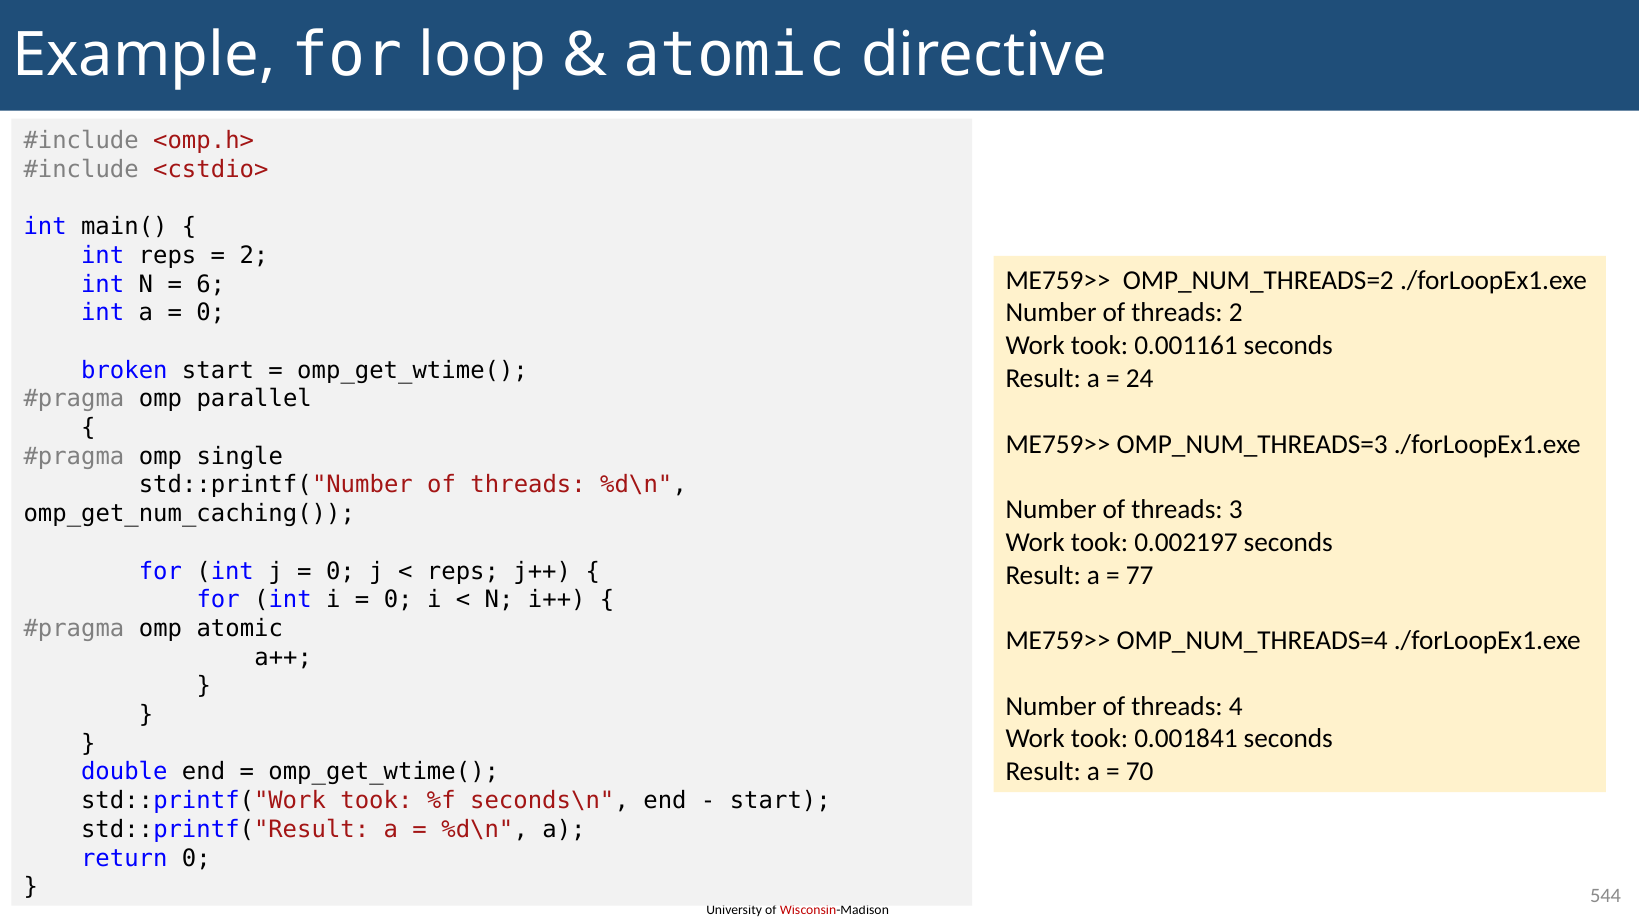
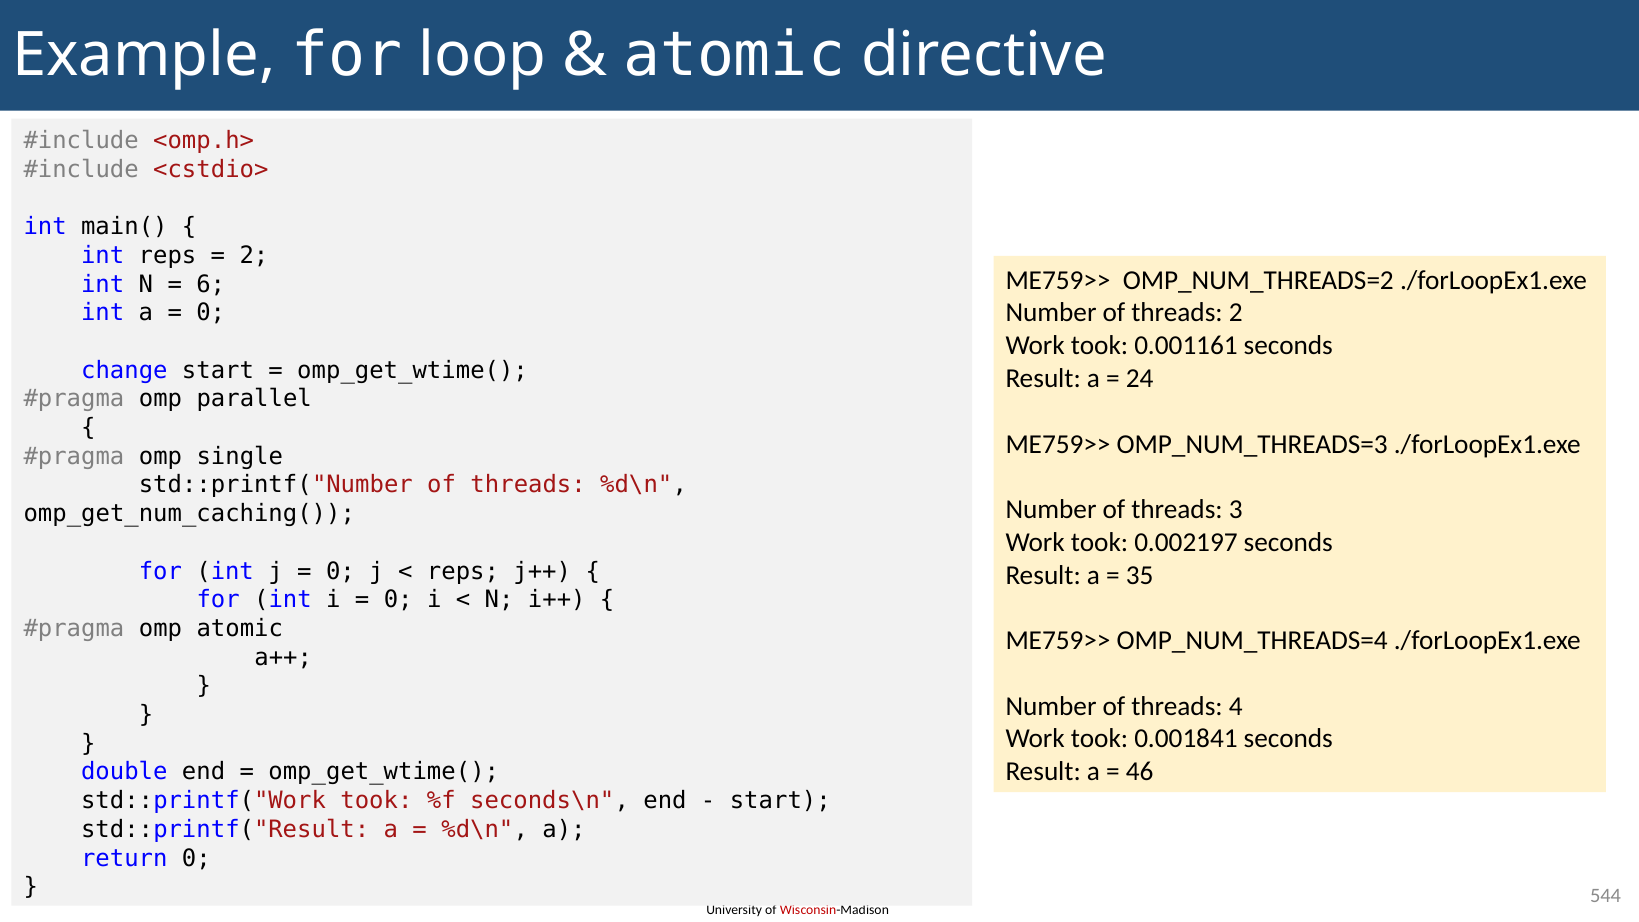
broken: broken -> change
77: 77 -> 35
70: 70 -> 46
